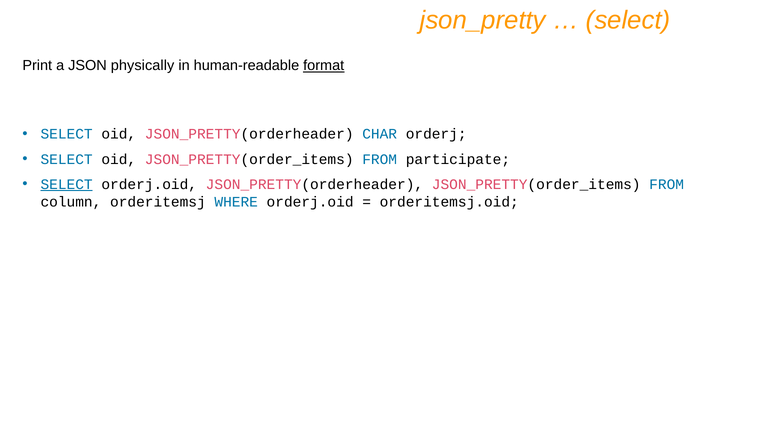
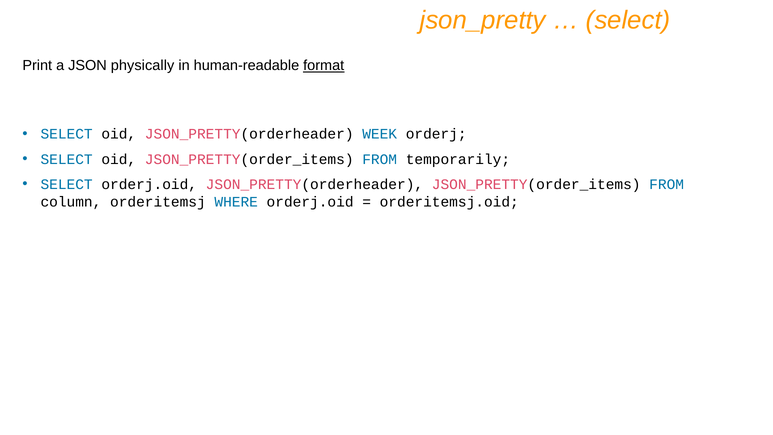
CHAR: CHAR -> WEEK
participate: participate -> temporarily
SELECT at (67, 184) underline: present -> none
